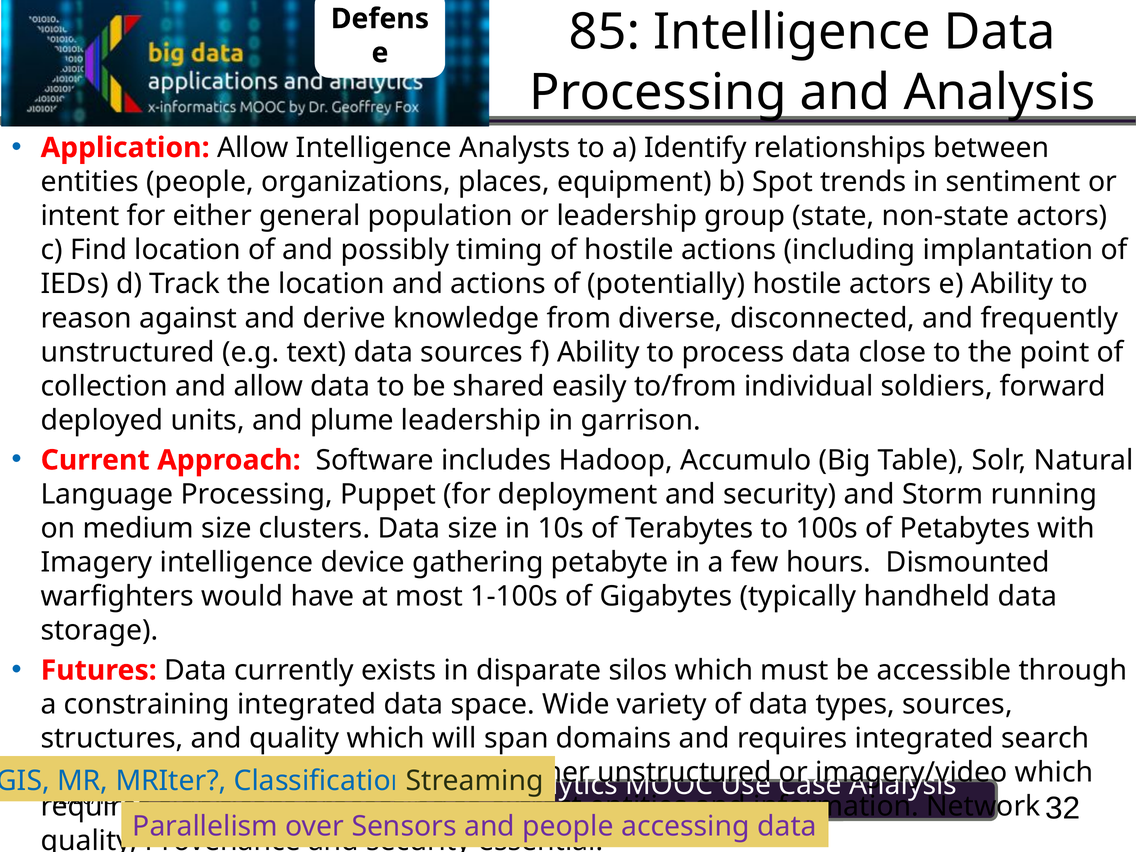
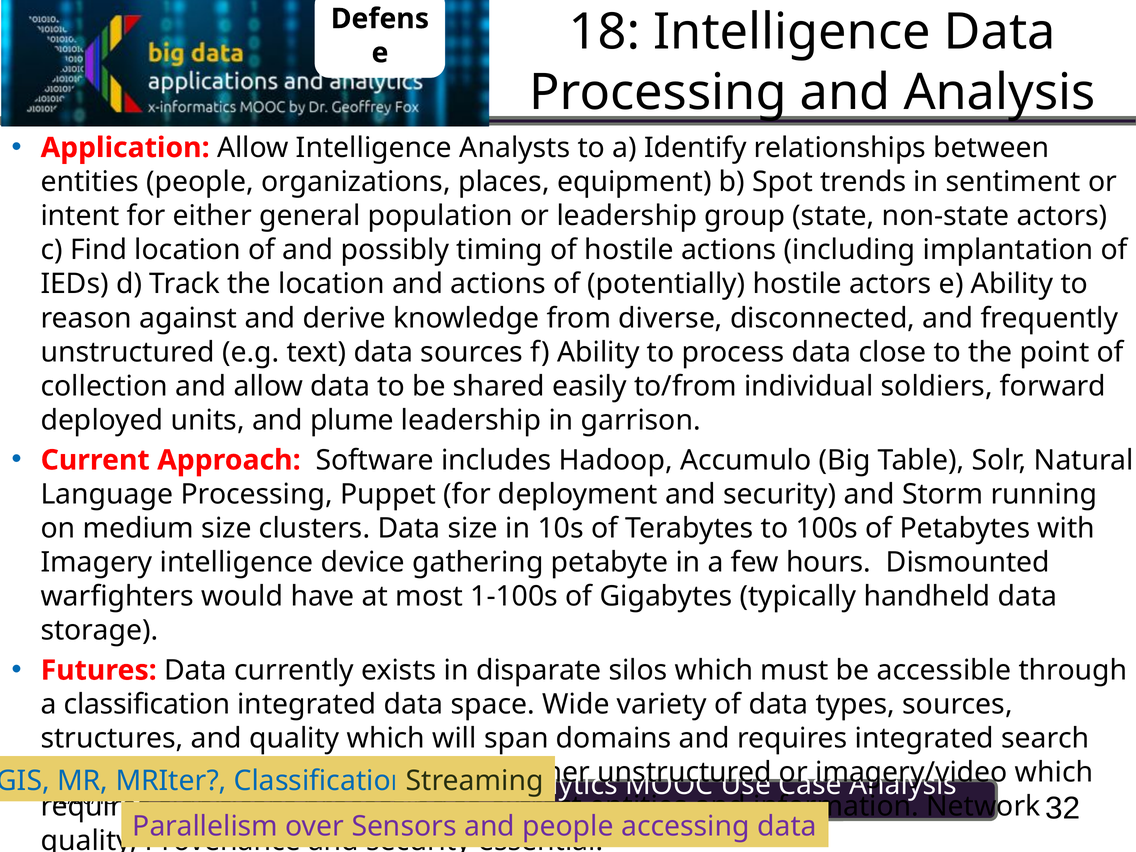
85: 85 -> 18
a constraining: constraining -> classification
